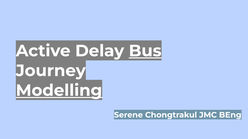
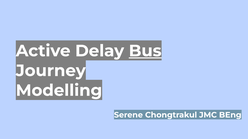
Modelling underline: present -> none
